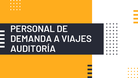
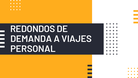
PERSONAL: PERSONAL -> REDONDOS
AUDITORÍA: AUDITORÍA -> PERSONAL
